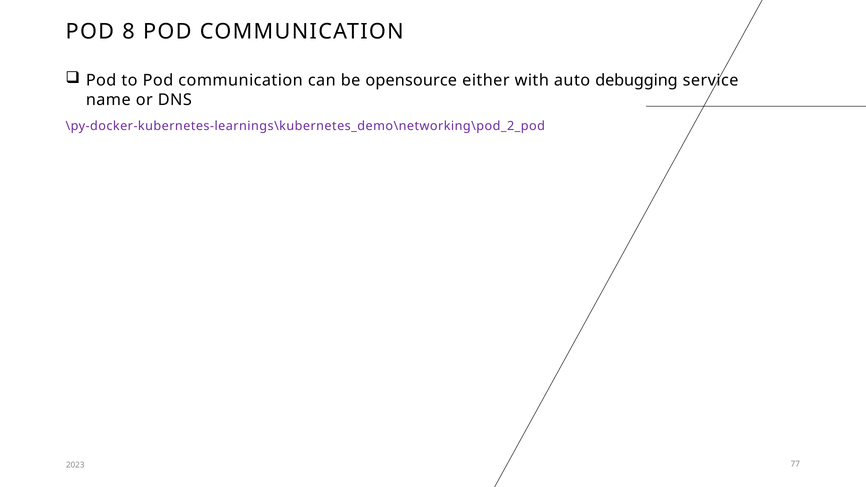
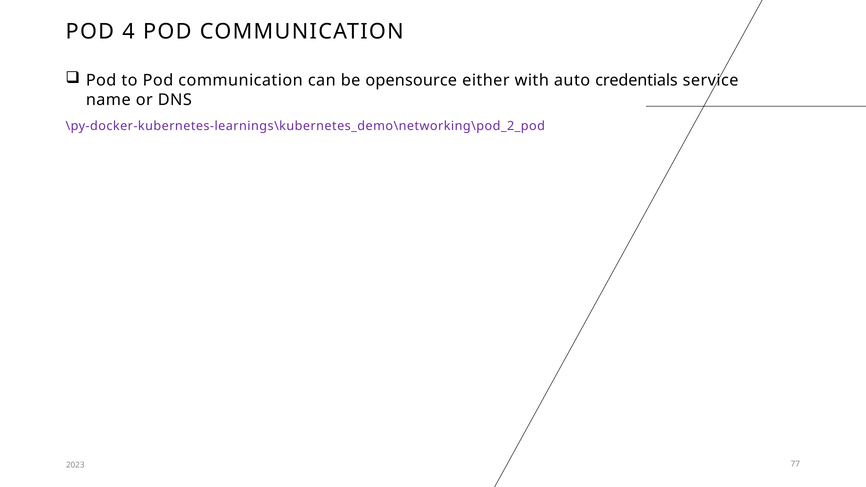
8: 8 -> 4
debugging: debugging -> credentials
